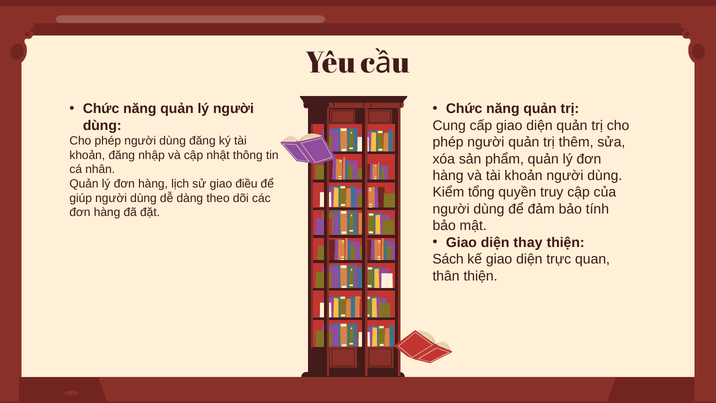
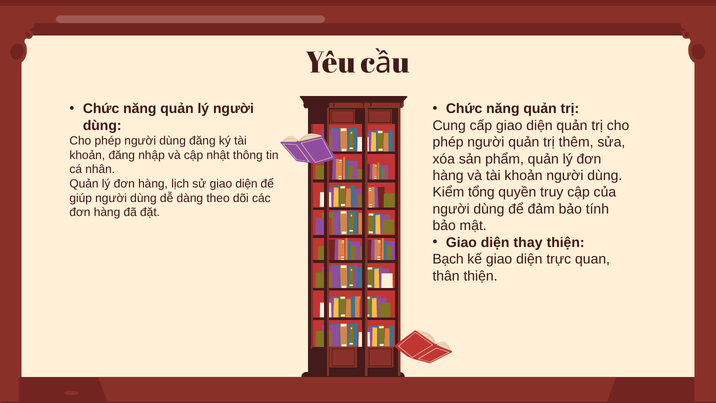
sử giao điều: điều -> diện
Sách: Sách -> Bạch
